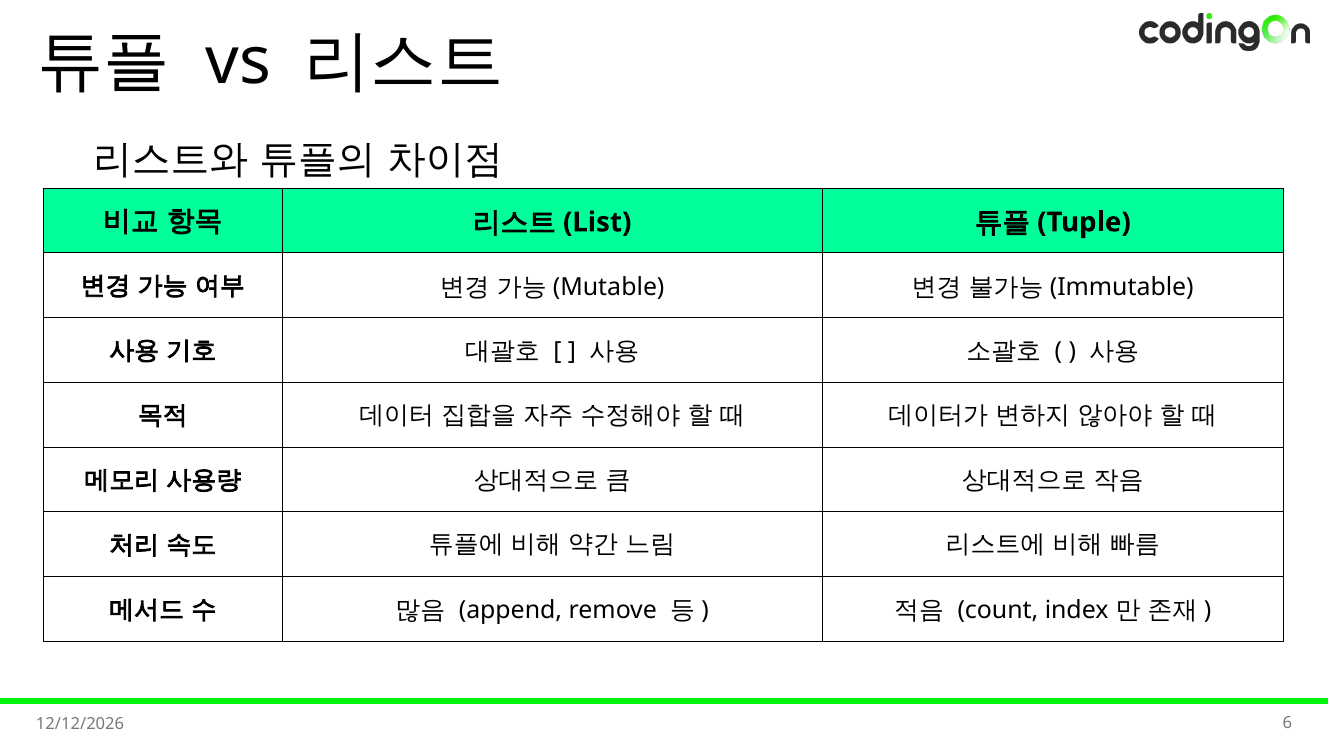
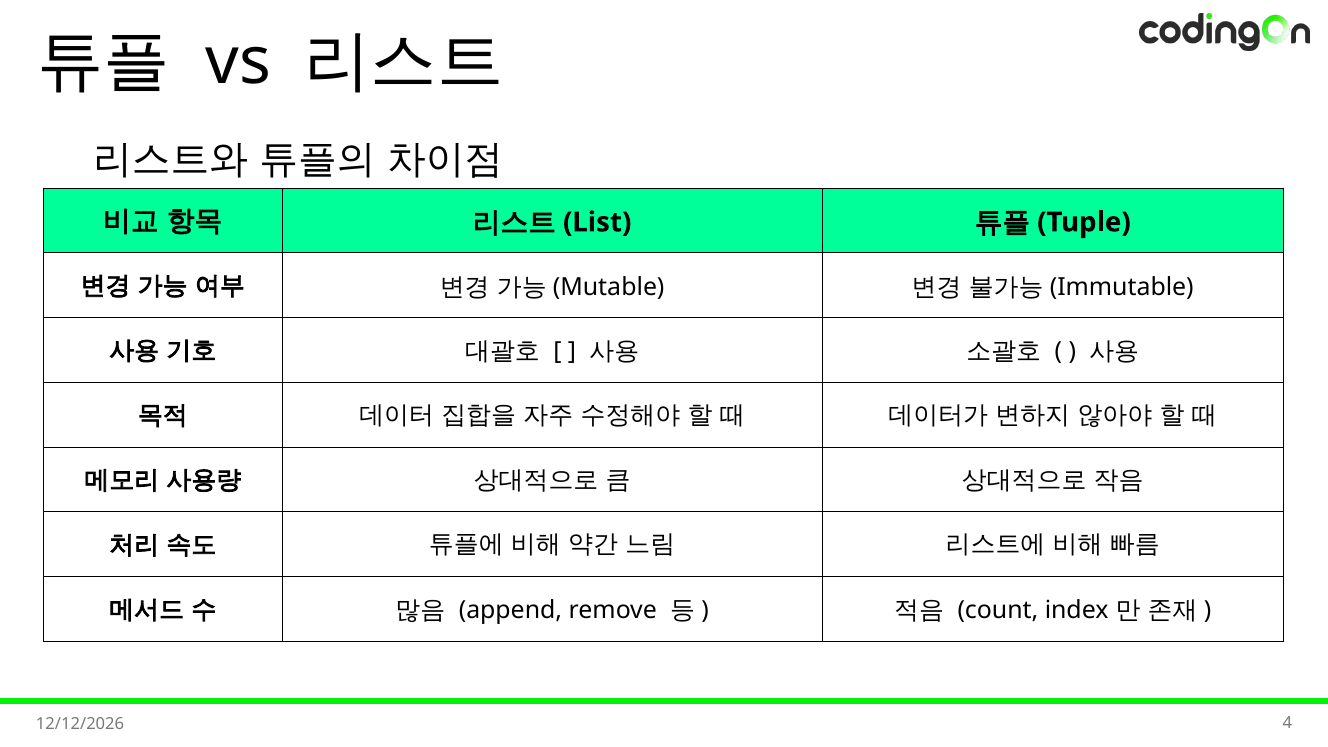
6: 6 -> 4
